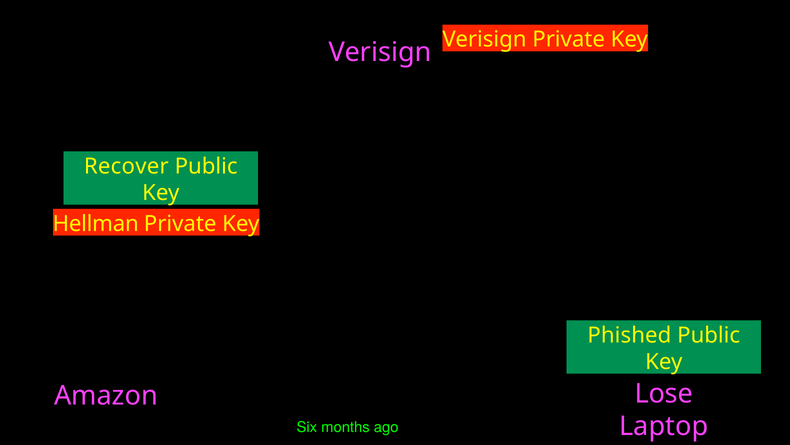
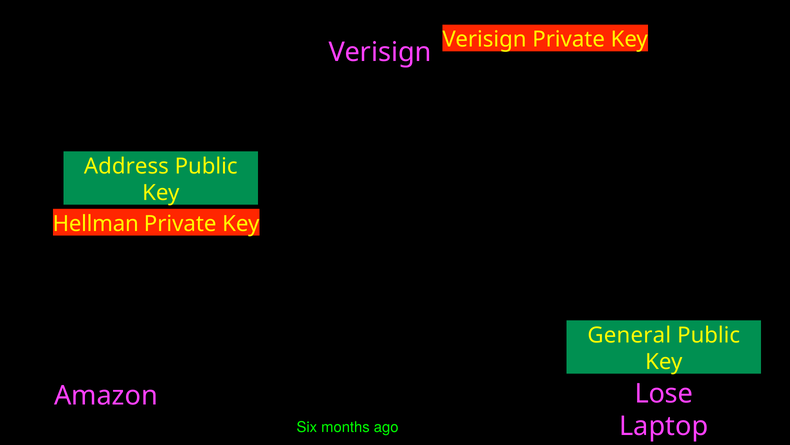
Recover: Recover -> Address
Phished: Phished -> General
